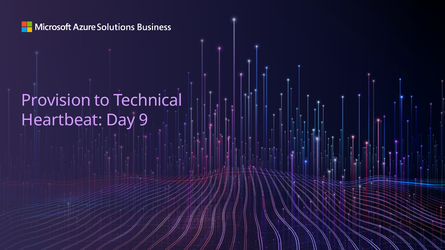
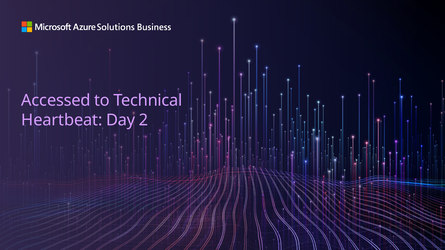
Provision: Provision -> Accessed
9: 9 -> 2
